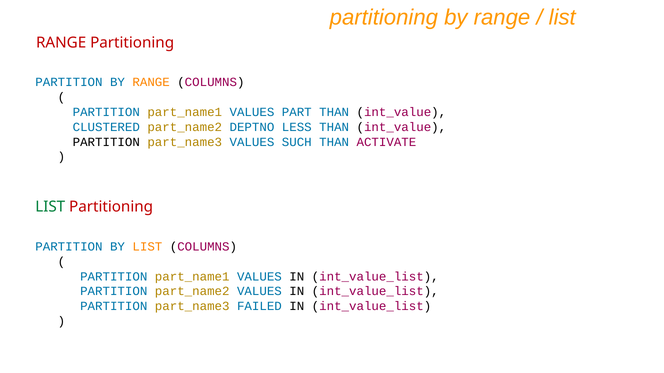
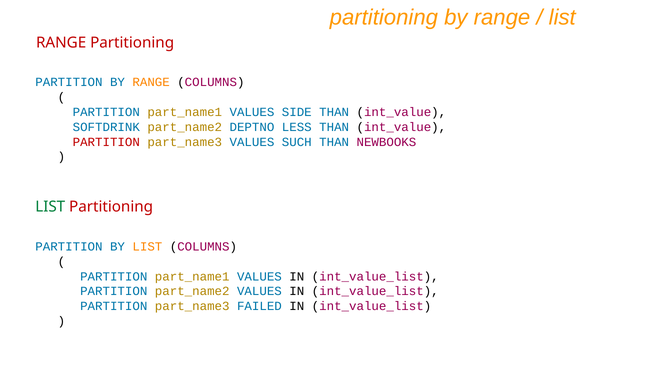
PART: PART -> SIDE
CLUSTERED: CLUSTERED -> SOFTDRINK
PARTITION at (106, 142) colour: black -> red
ACTIVATE: ACTIVATE -> NEWBOOKS
